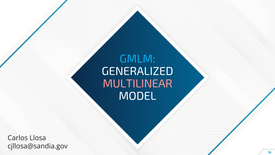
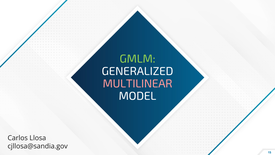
GMLM colour: light blue -> light green
